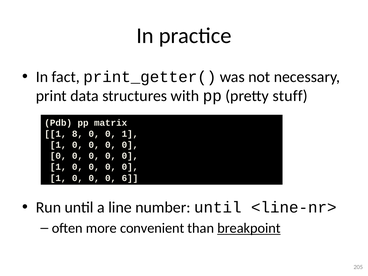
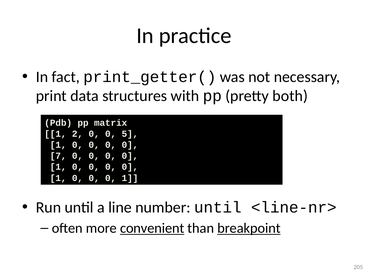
stuff: stuff -> both
8: 8 -> 2
1 at (130, 134): 1 -> 5
0 at (58, 156): 0 -> 7
6 at (130, 178): 6 -> 1
convenient underline: none -> present
